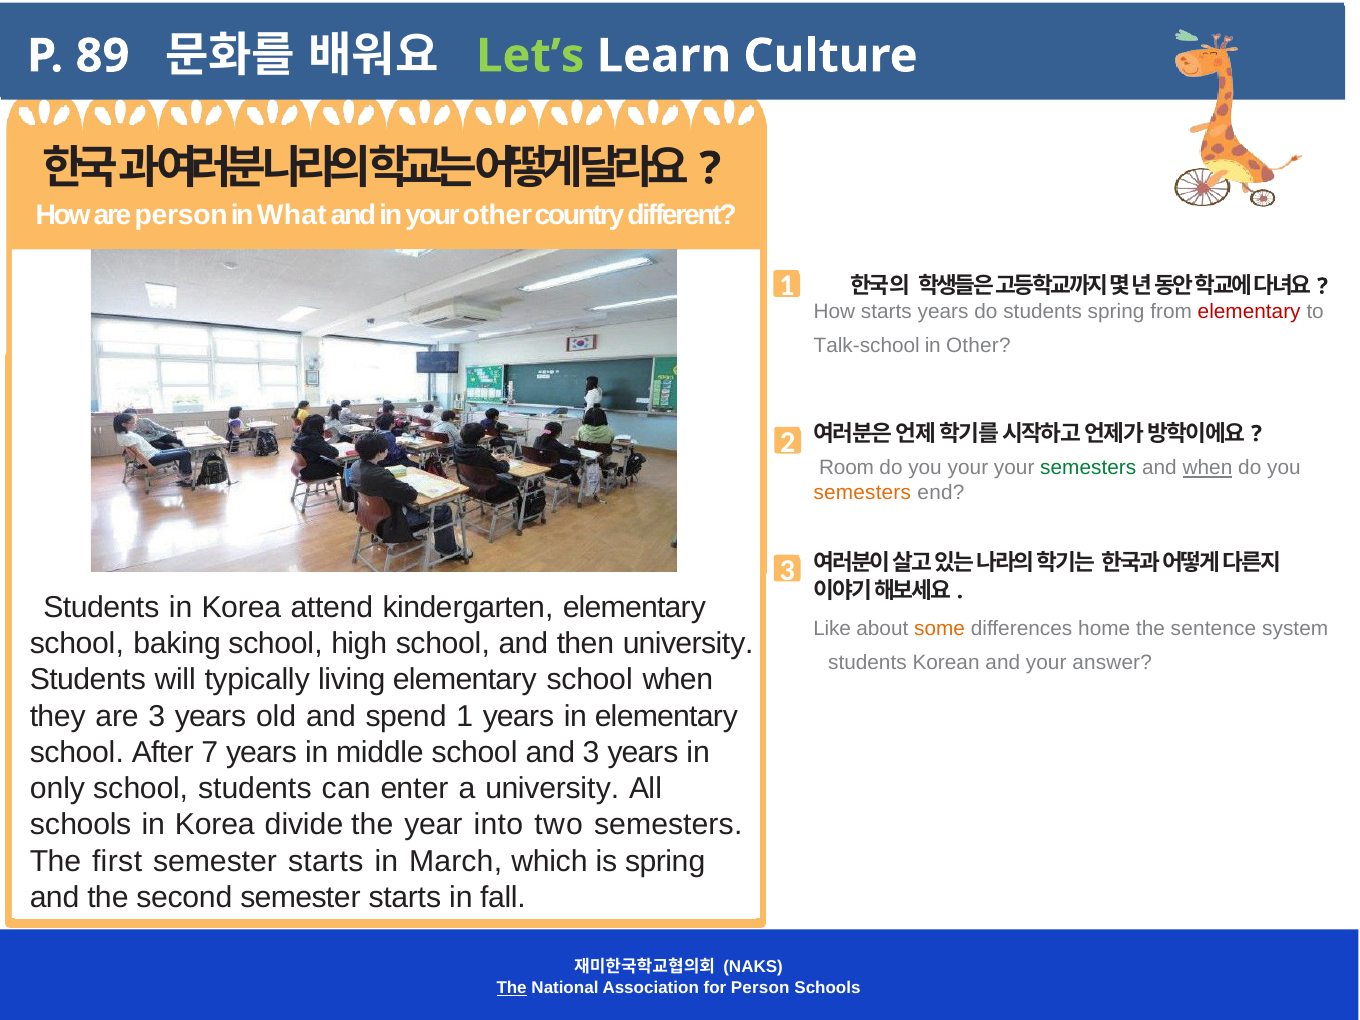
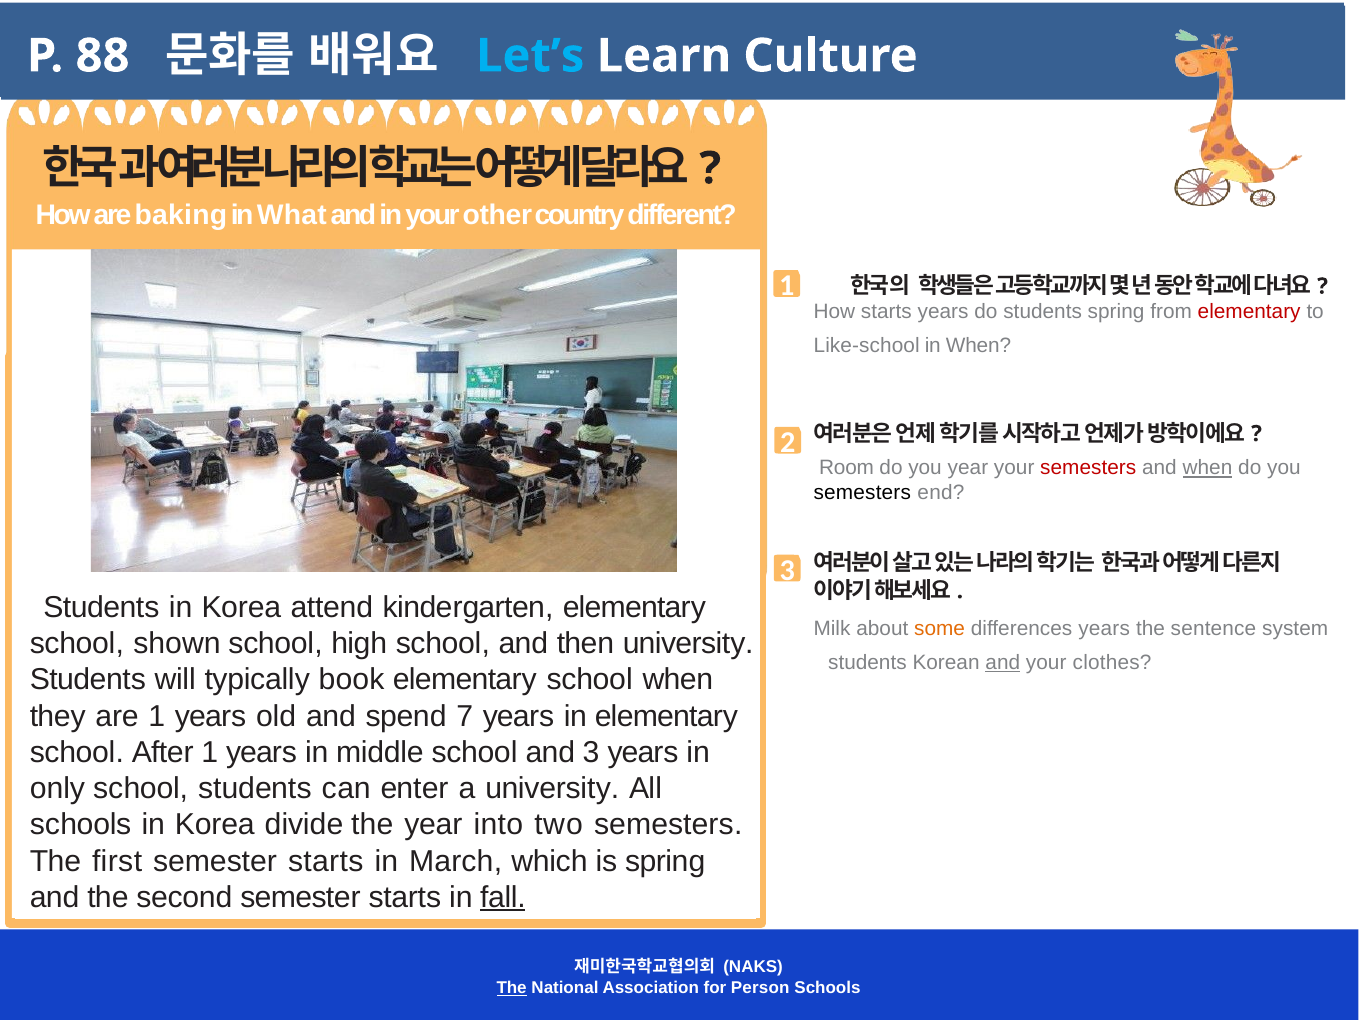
89: 89 -> 88
Let’s colour: light green -> light blue
are person: person -> baking
Talk-school: Talk-school -> Like-school
in Other: Other -> When
you your: your -> year
semesters at (1088, 468) colour: green -> red
semesters at (862, 493) colour: orange -> black
Like: Like -> Milk
differences home: home -> years
baking: baking -> shown
and at (1003, 662) underline: none -> present
answer: answer -> clothes
living: living -> book
are 3: 3 -> 1
spend 1: 1 -> 7
After 7: 7 -> 1
fall underline: none -> present
